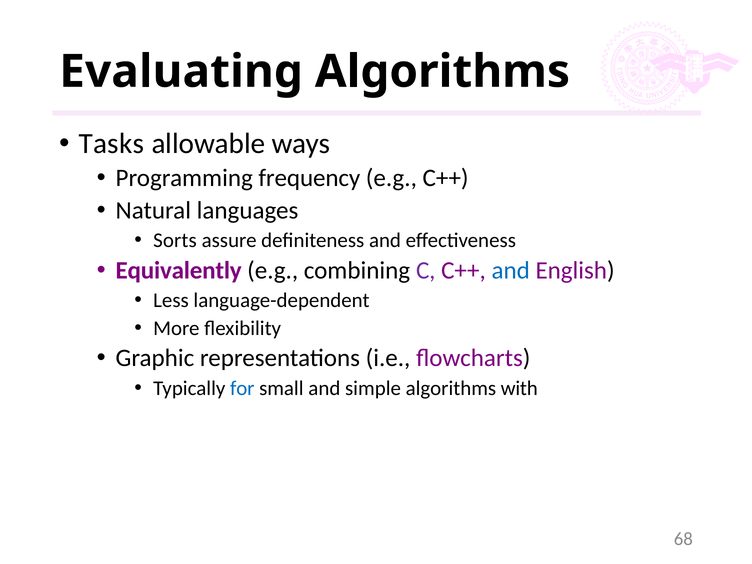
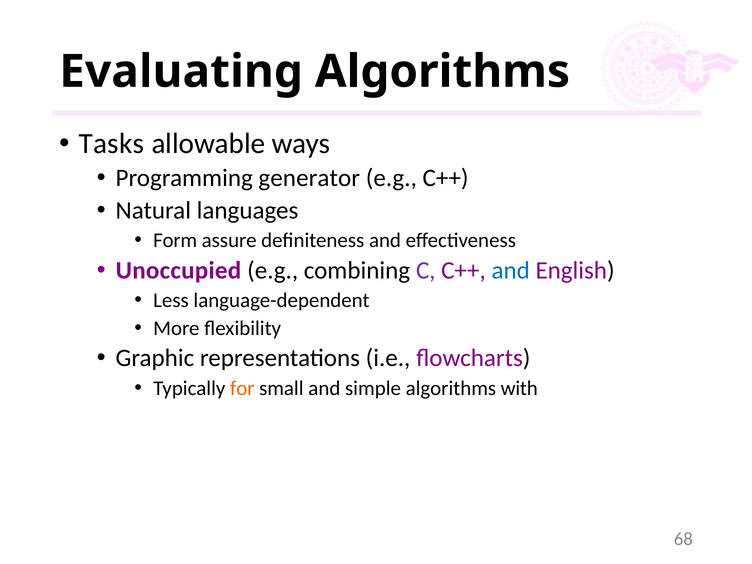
frequency: frequency -> generator
Sorts: Sorts -> Form
Equivalently: Equivalently -> Unoccupied
for colour: blue -> orange
